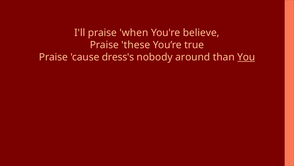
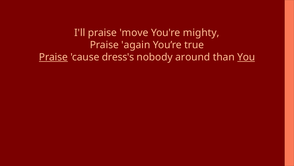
when: when -> move
believe: believe -> mighty
these: these -> again
Praise at (53, 57) underline: none -> present
